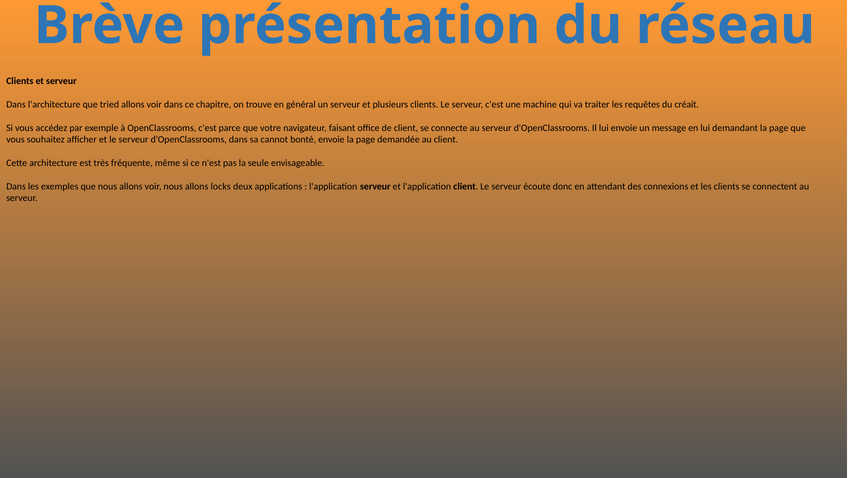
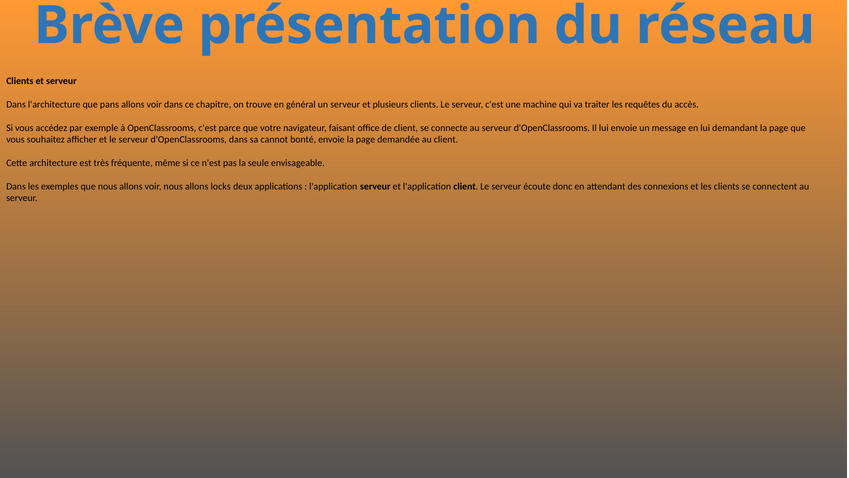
tried: tried -> pans
créait: créait -> accès
